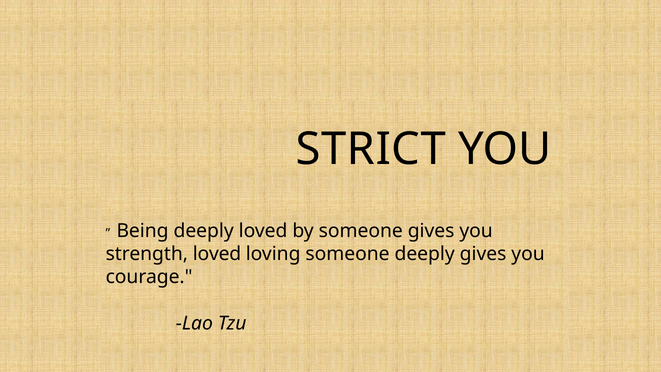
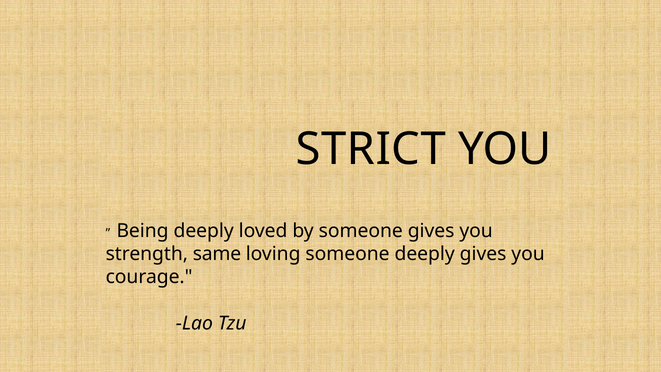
strength loved: loved -> same
